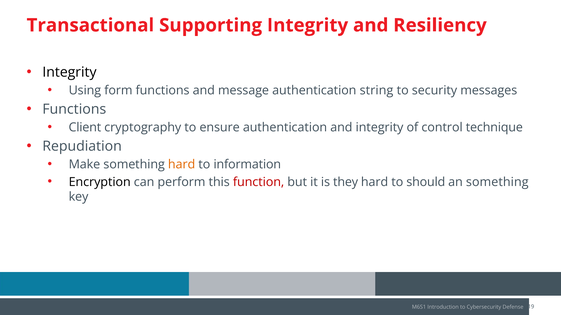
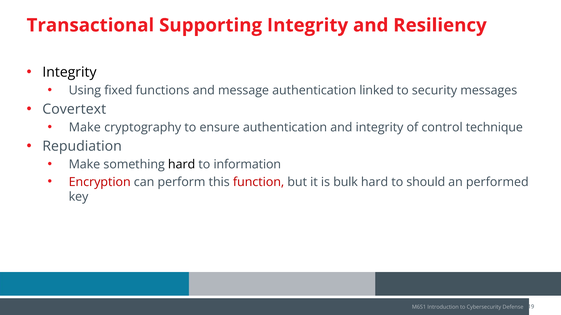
form: form -> fixed
string: string -> linked
Functions at (74, 109): Functions -> Covertext
Client at (85, 128): Client -> Make
hard at (182, 165) colour: orange -> black
Encryption colour: black -> red
they: they -> bulk
an something: something -> performed
